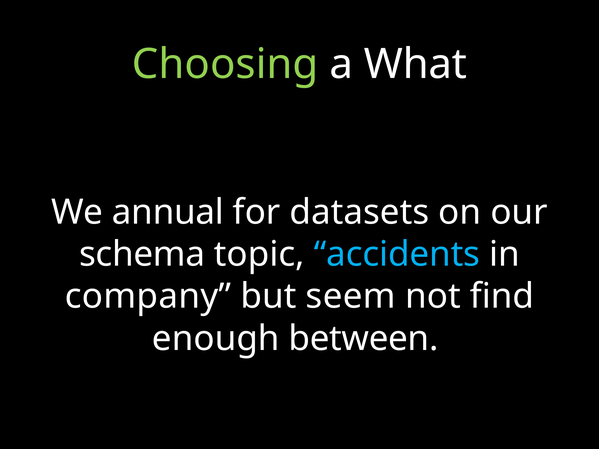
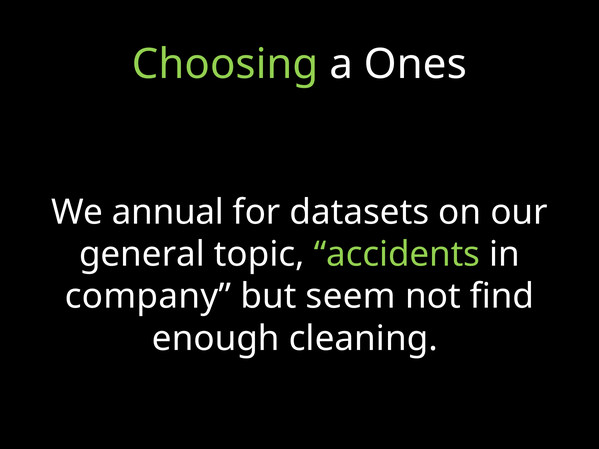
What: What -> Ones
schema: schema -> general
accidents colour: light blue -> light green
between: between -> cleaning
